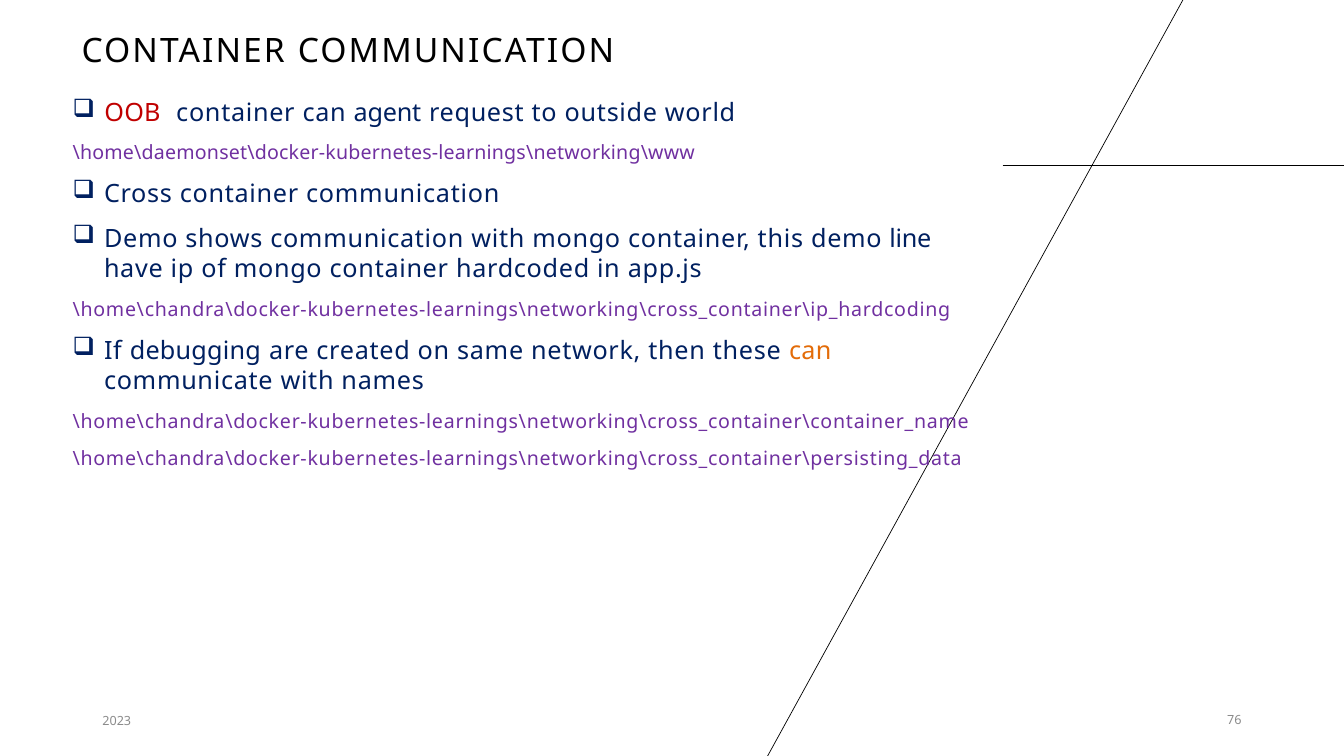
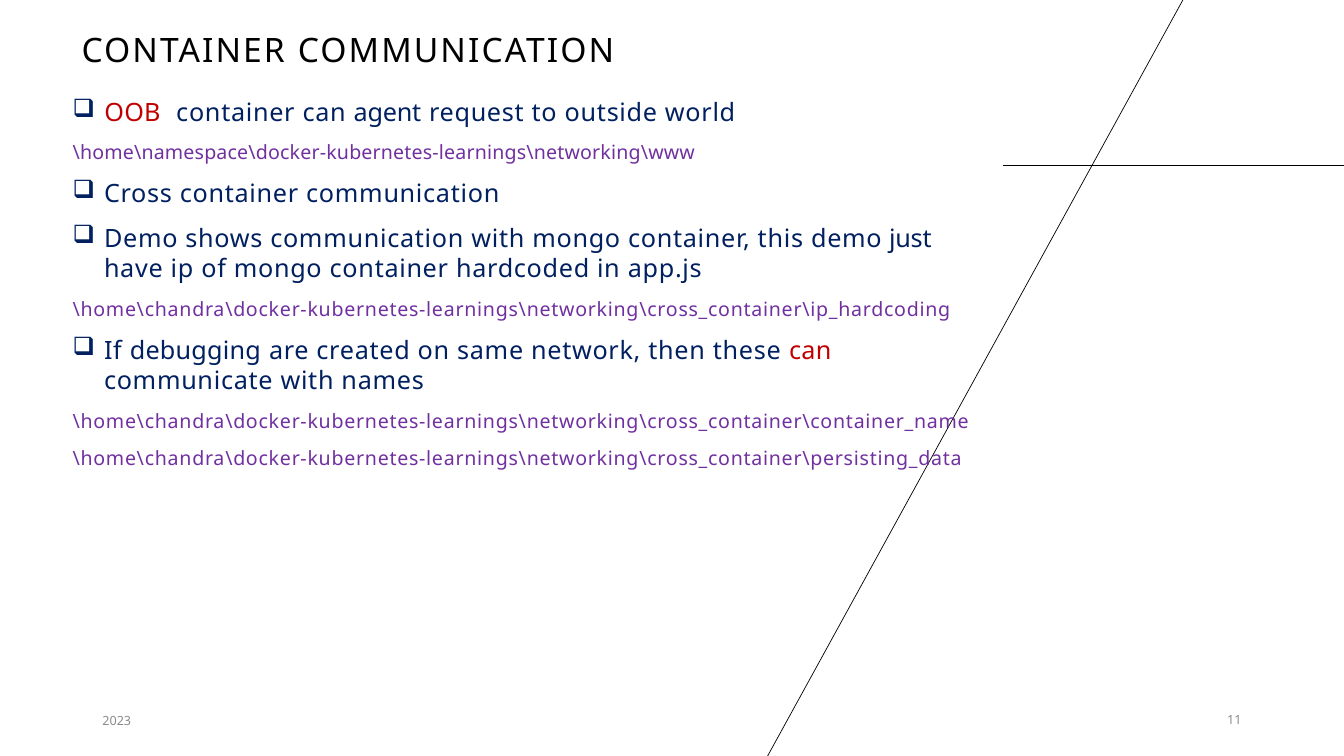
\home\daemonset\docker-kubernetes-learnings\networking\www: \home\daemonset\docker-kubernetes-learnings\networking\www -> \home\namespace\docker-kubernetes-learnings\networking\www
line: line -> just
can at (810, 351) colour: orange -> red
76: 76 -> 11
